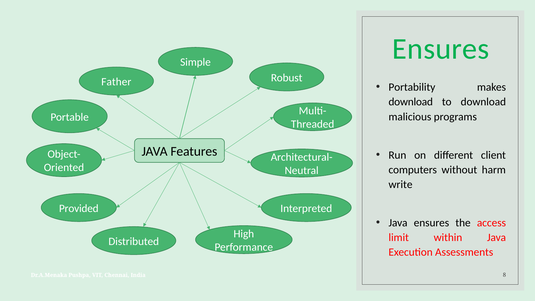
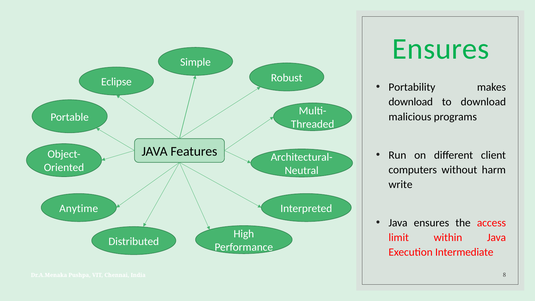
Father: Father -> Eclipse
Provided: Provided -> Anytime
Assessments: Assessments -> Intermediate
